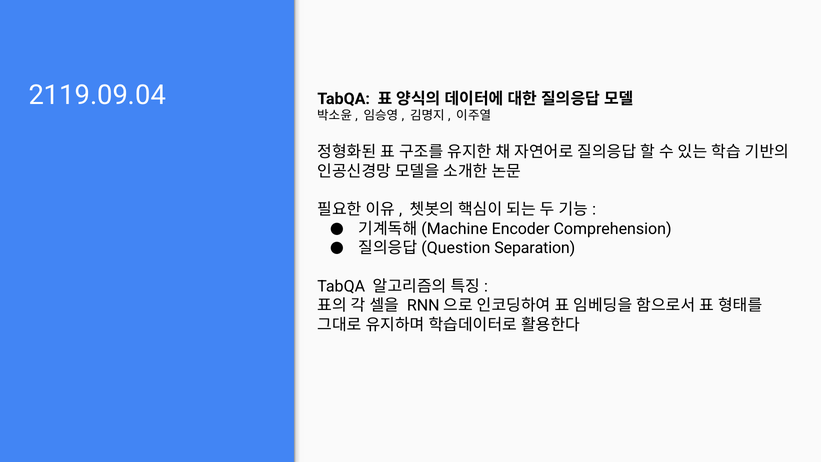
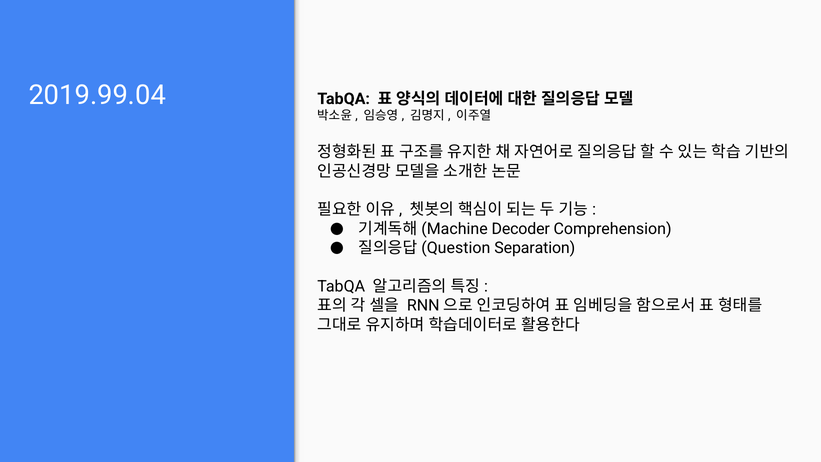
2119.09.04: 2119.09.04 -> 2019.99.04
Encoder: Encoder -> Decoder
